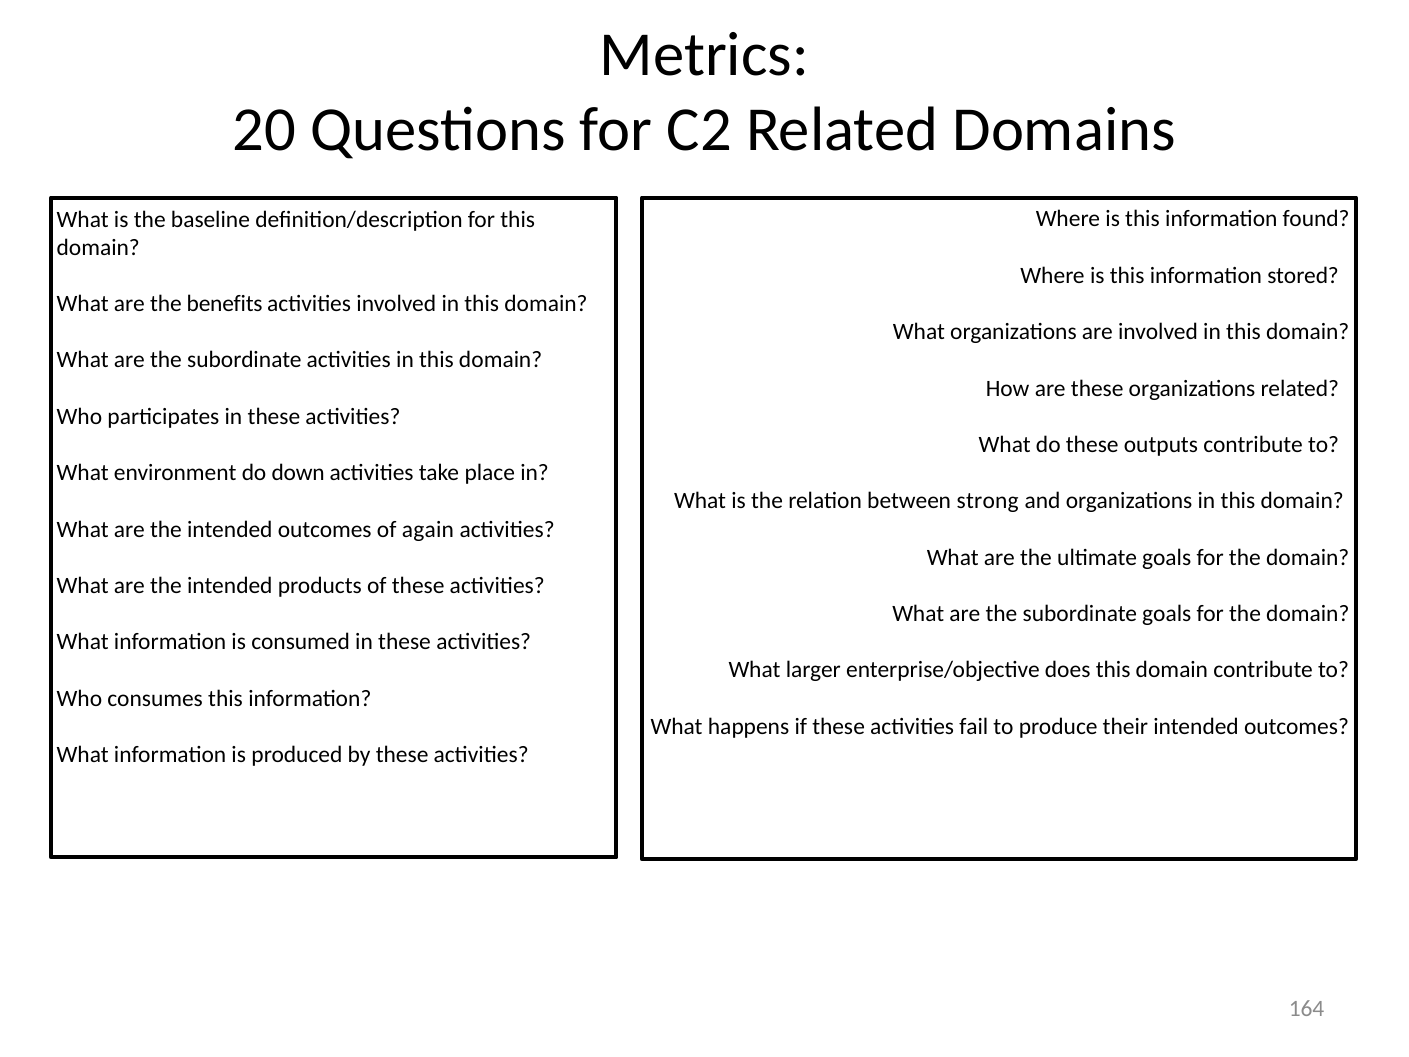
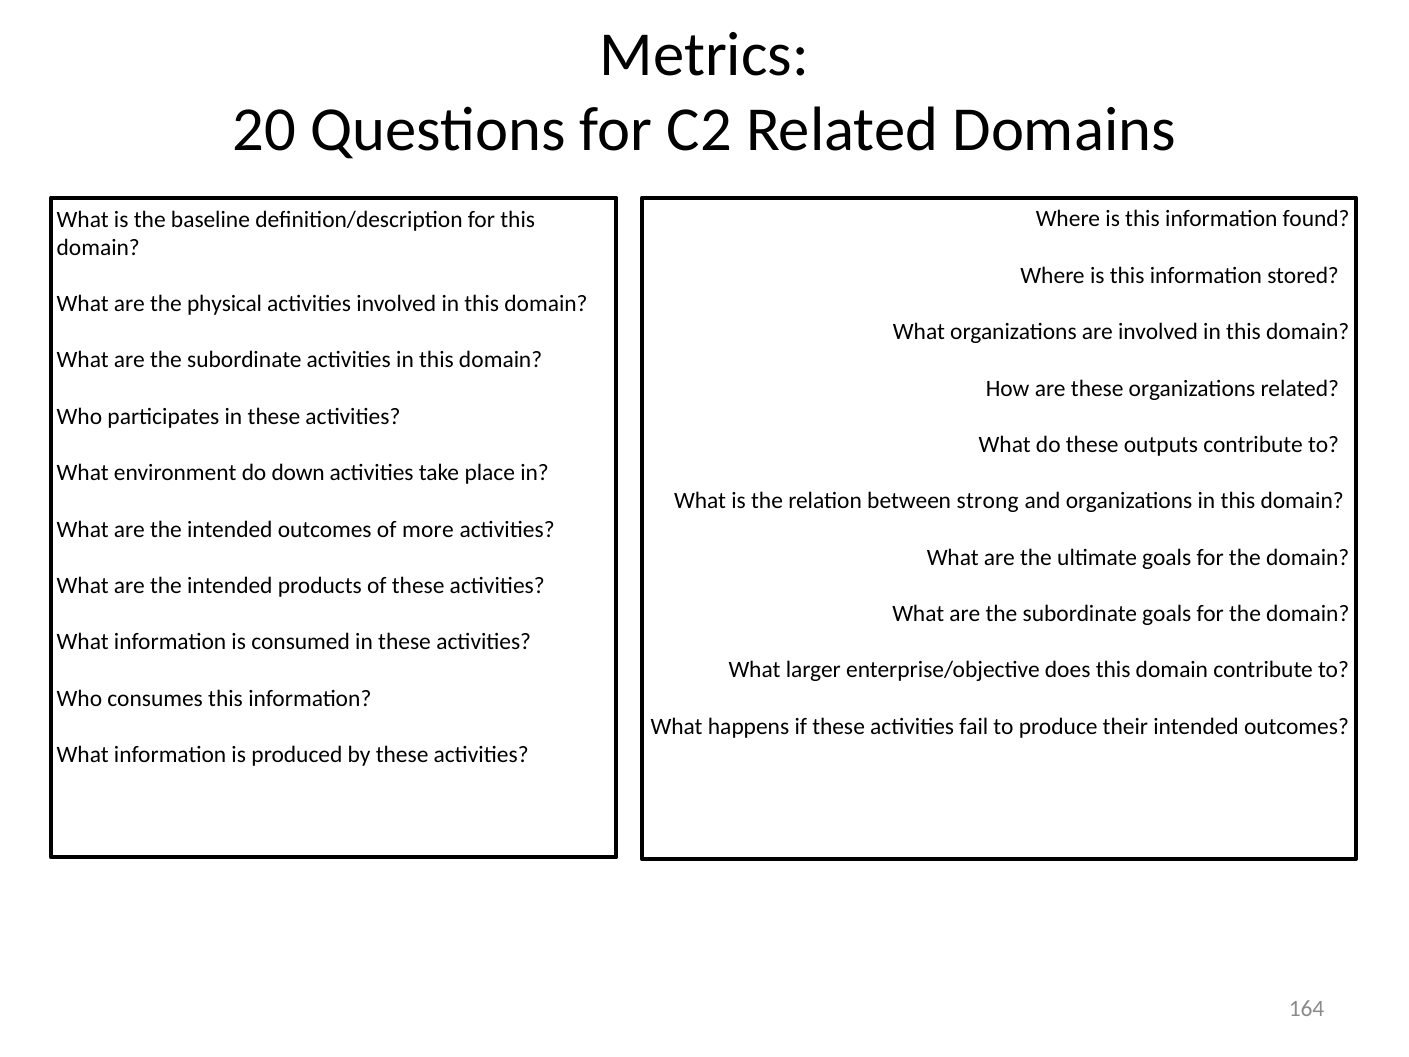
benefits: benefits -> physical
again: again -> more
